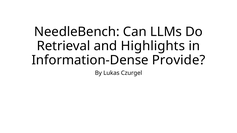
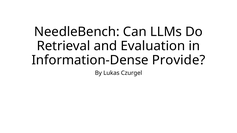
Highlights: Highlights -> Evaluation
